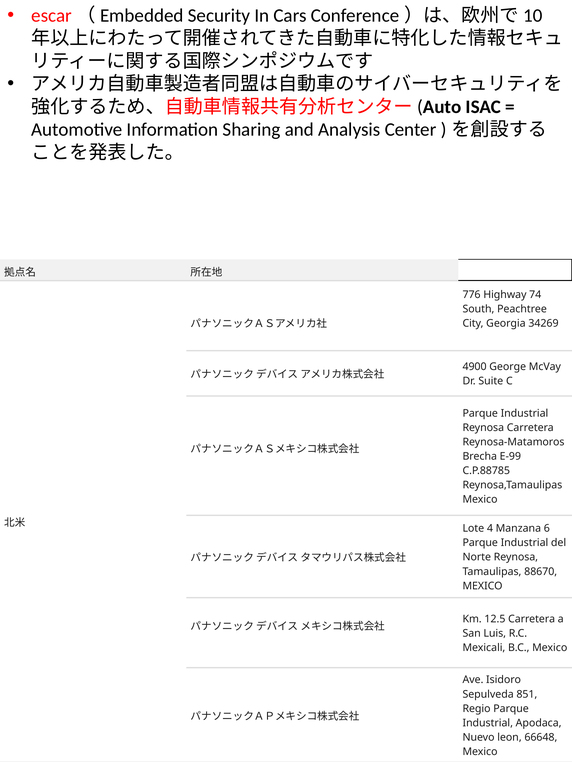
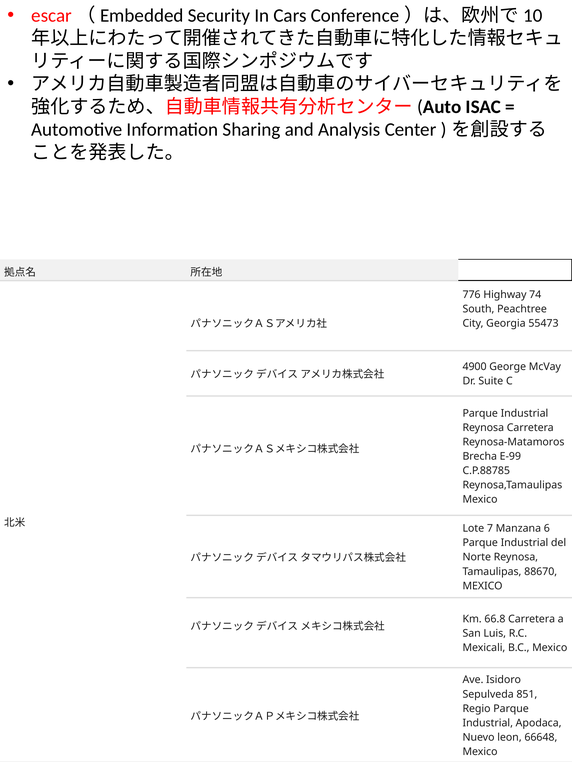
34269: 34269 -> 55473
4: 4 -> 7
12.5: 12.5 -> 66.8
